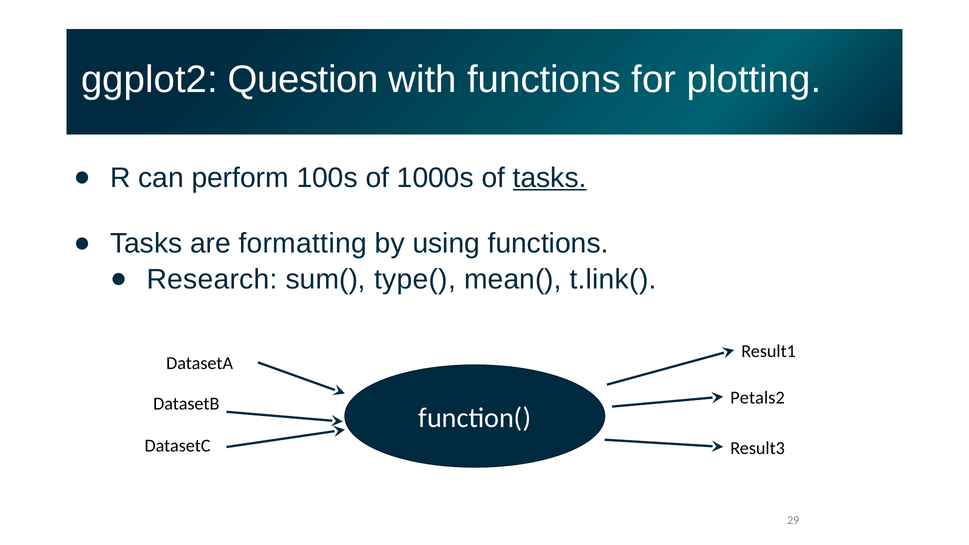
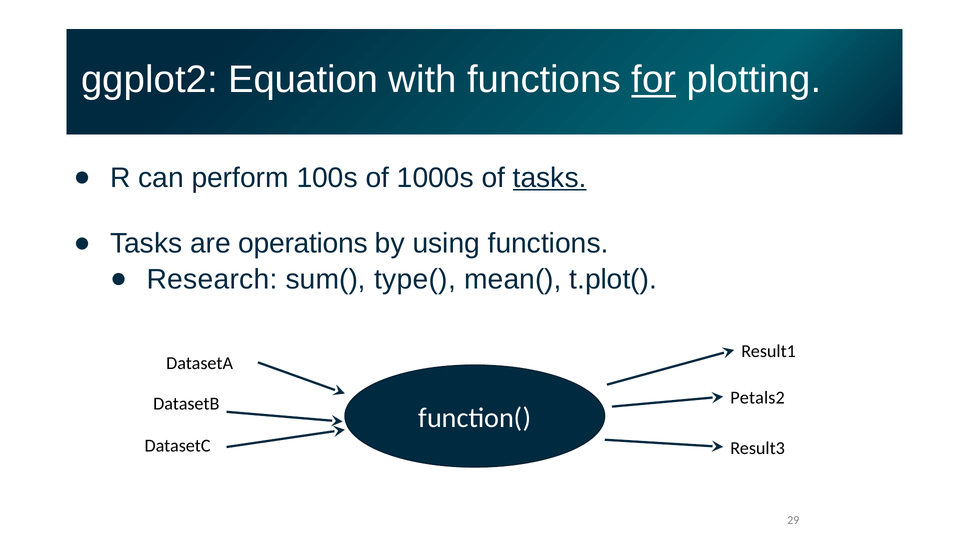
Question: Question -> Equation
for underline: none -> present
formatting: formatting -> operations
t.link(: t.link( -> t.plot(
